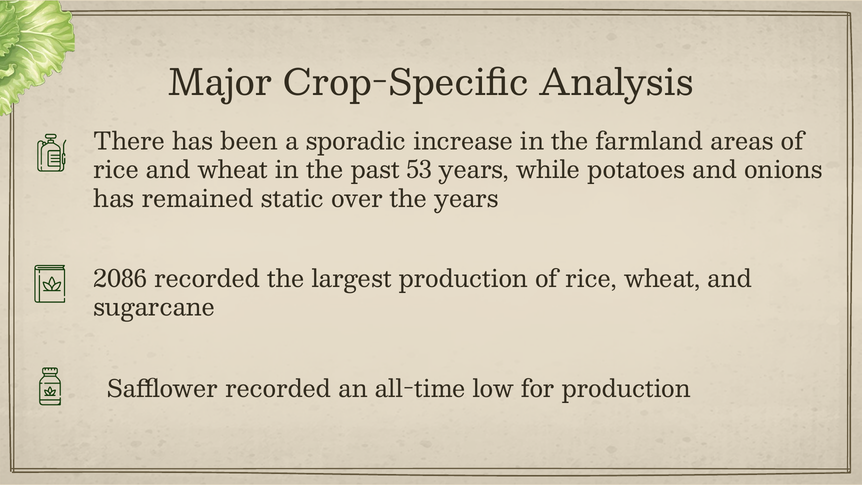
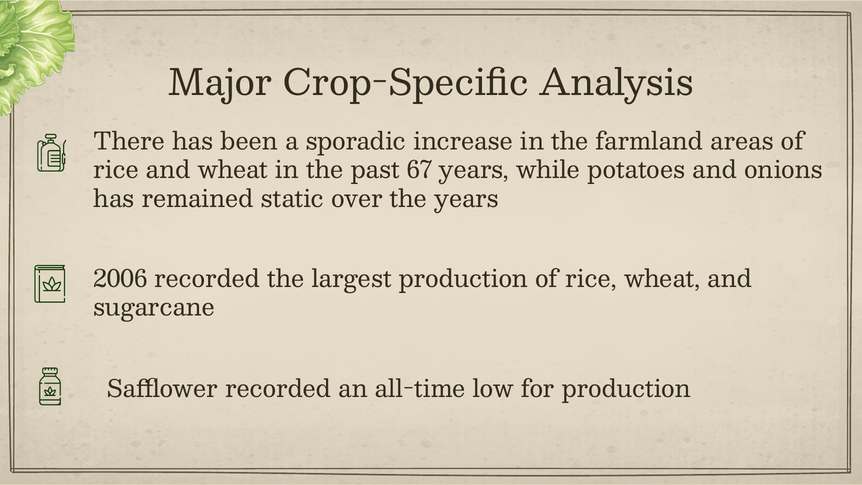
53: 53 -> 67
2086: 2086 -> 2006
